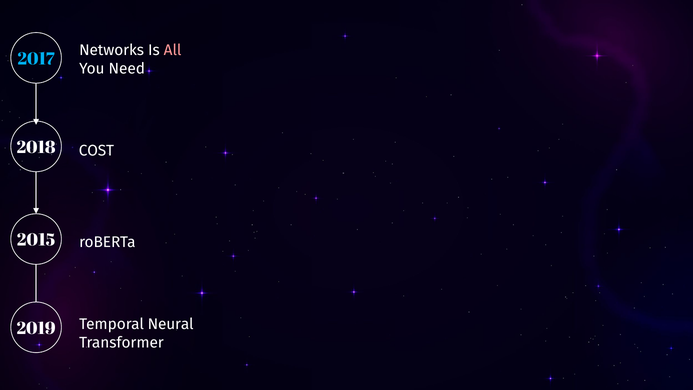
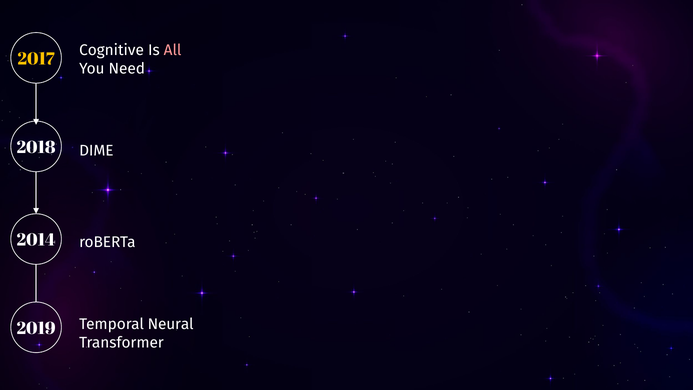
Networks: Networks -> Cognitive
2017 colour: light blue -> yellow
COST: COST -> DIME
2015: 2015 -> 2014
